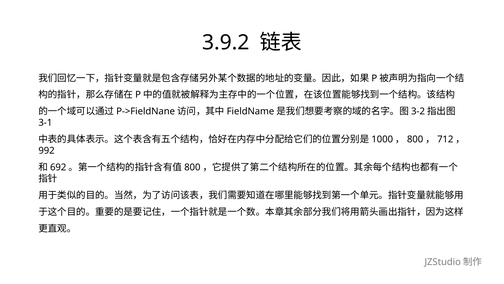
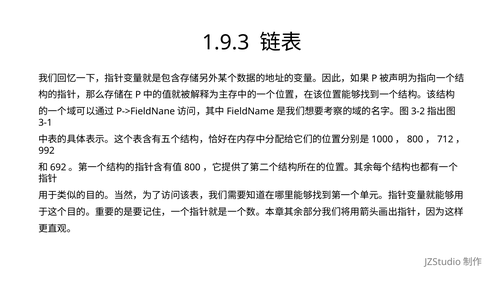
3.9.2: 3.9.2 -> 1.9.3
